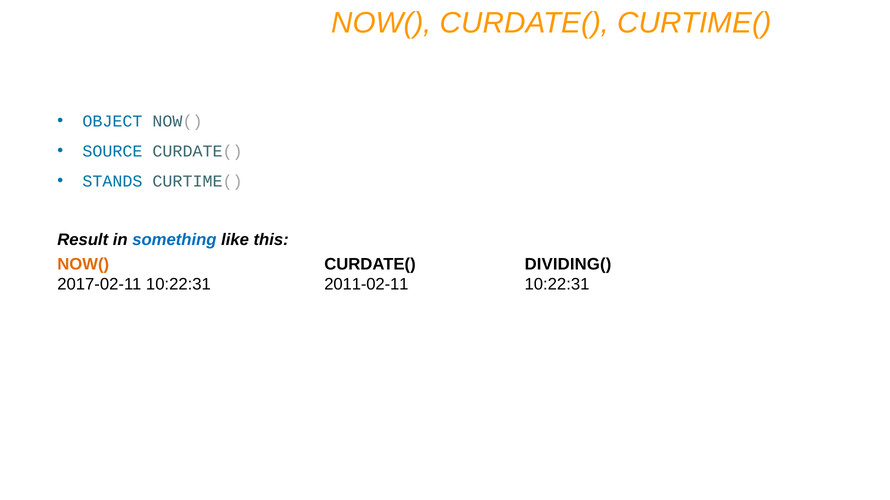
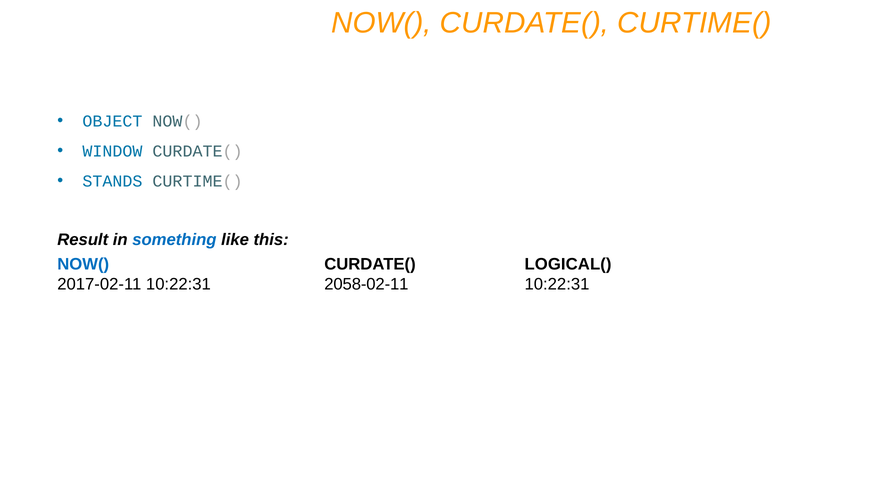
SOURCE: SOURCE -> WINDOW
NOW( at (83, 265) colour: orange -> blue
DIVIDING(: DIVIDING( -> LOGICAL(
2011-02-11: 2011-02-11 -> 2058-02-11
